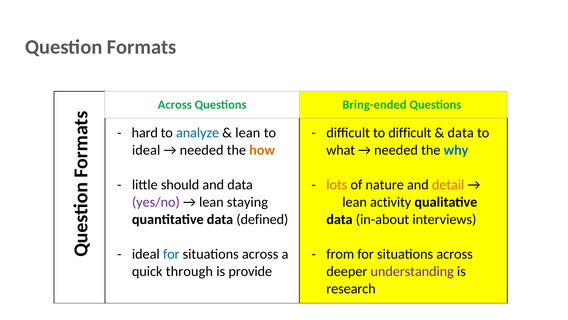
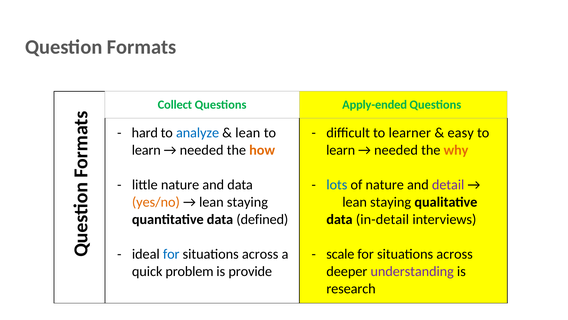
Across at (175, 105): Across -> Collect
Bring-ended: Bring-ended -> Apply-ended
to difficult: difficult -> learner
data at (461, 133): data -> easy
ideal at (146, 150): ideal -> learn
what at (341, 150): what -> learn
why colour: blue -> orange
little should: should -> nature
lots colour: orange -> blue
detail colour: orange -> purple
yes/no colour: purple -> orange
activity at (391, 202): activity -> staying
in-about: in-about -> in-detail
from: from -> scale
through: through -> problem
